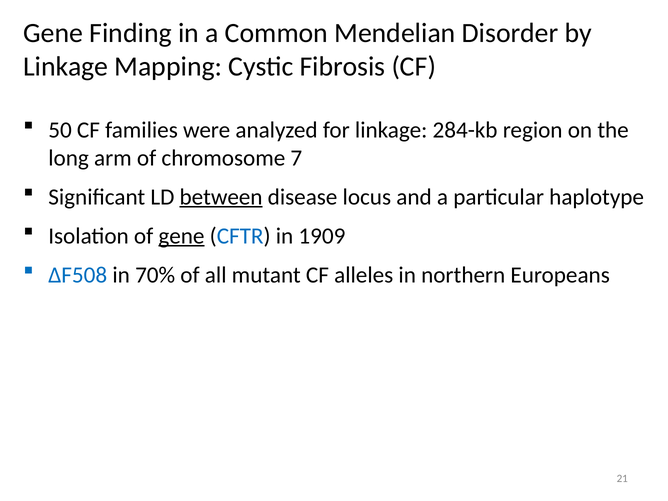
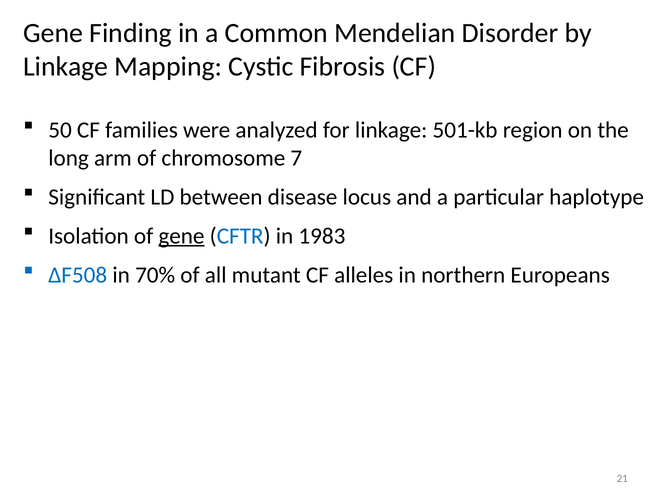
284-kb: 284-kb -> 501-kb
between underline: present -> none
1909: 1909 -> 1983
